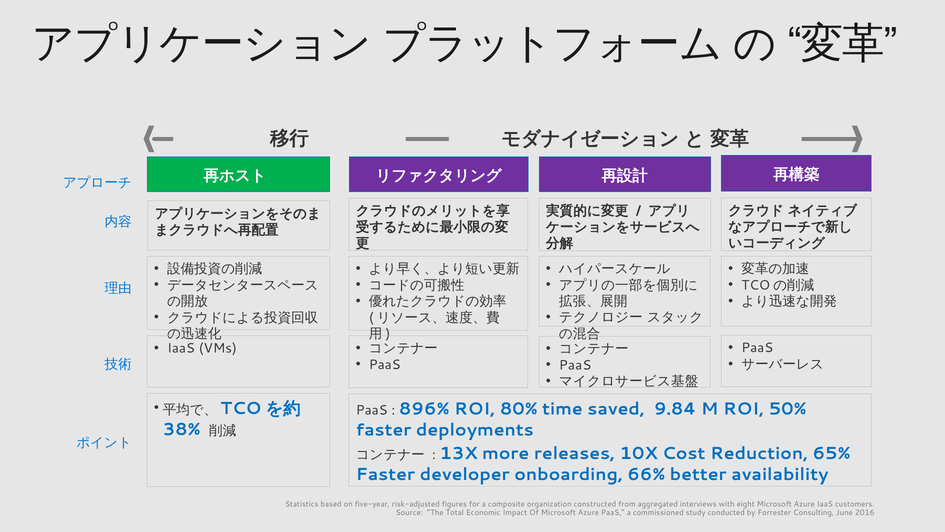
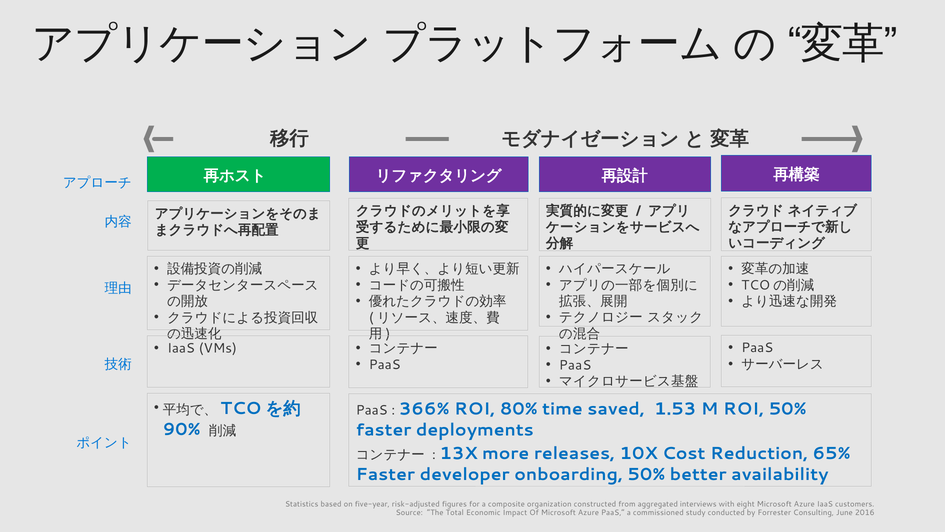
896%: 896% -> 366%
9.84: 9.84 -> 1.53
38%: 38% -> 90%
onboarding 66%: 66% -> 50%
